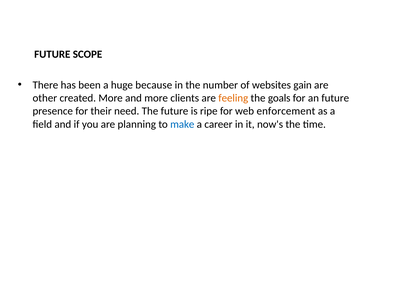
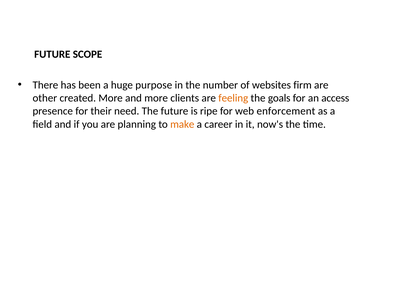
because: because -> purpose
gain: gain -> firm
an future: future -> access
make colour: blue -> orange
